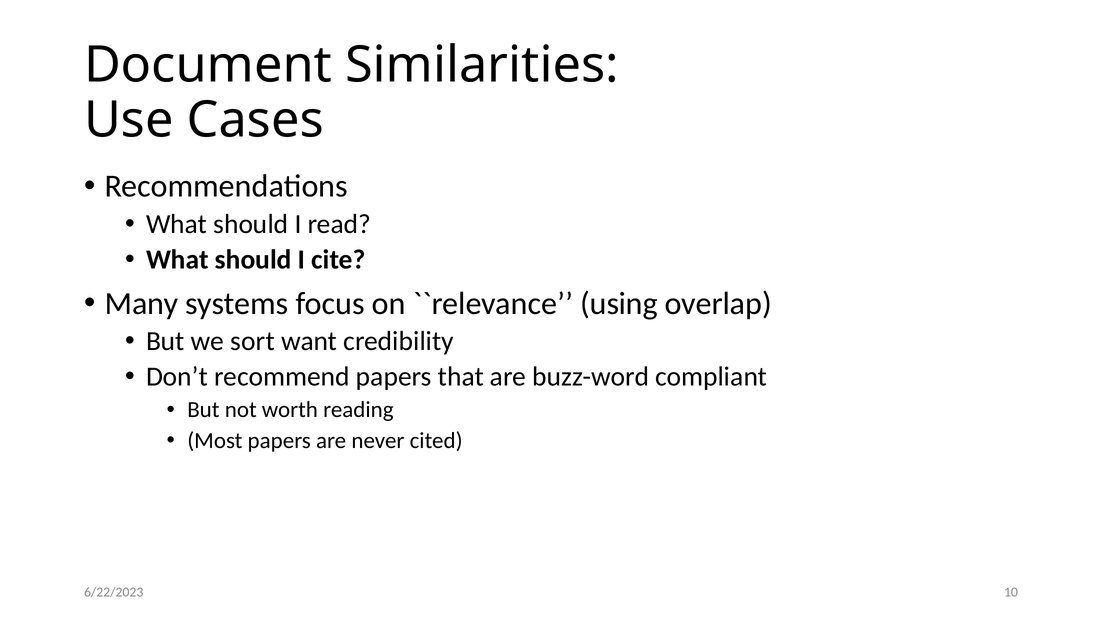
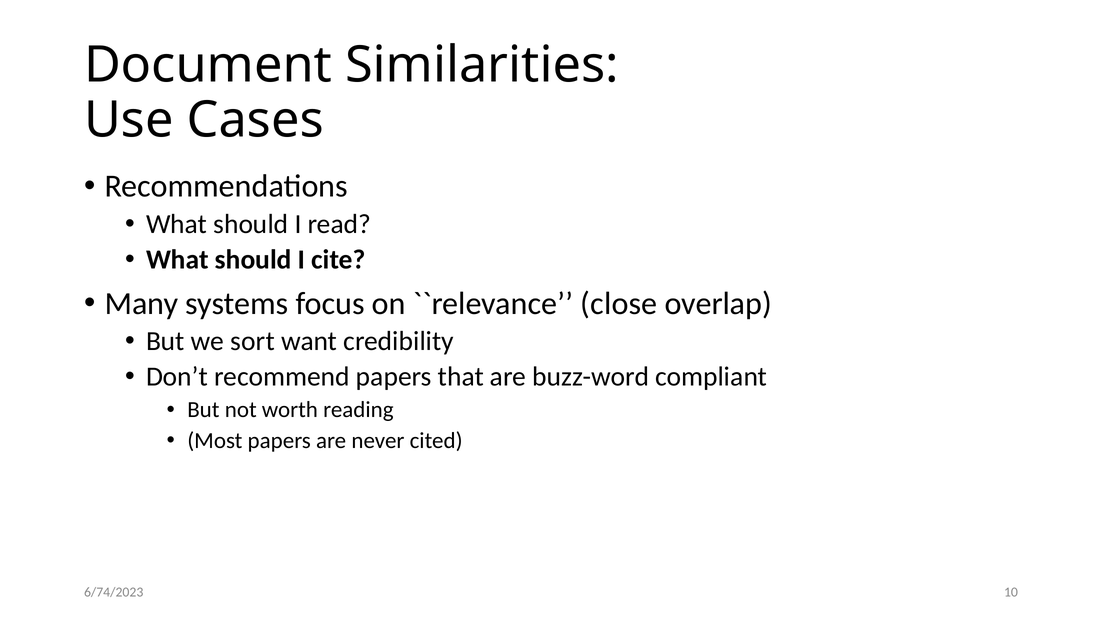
using: using -> close
6/22/2023: 6/22/2023 -> 6/74/2023
